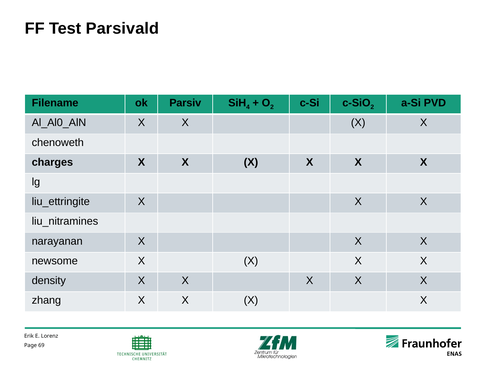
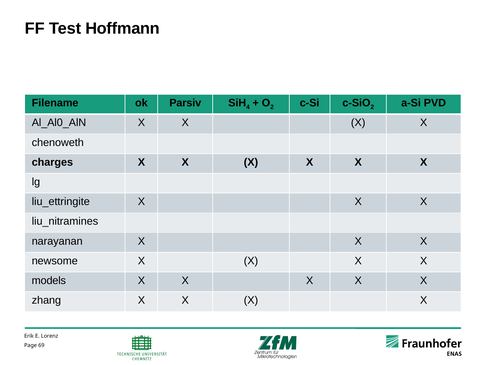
Parsivald: Parsivald -> Hoffmann
density: density -> models
